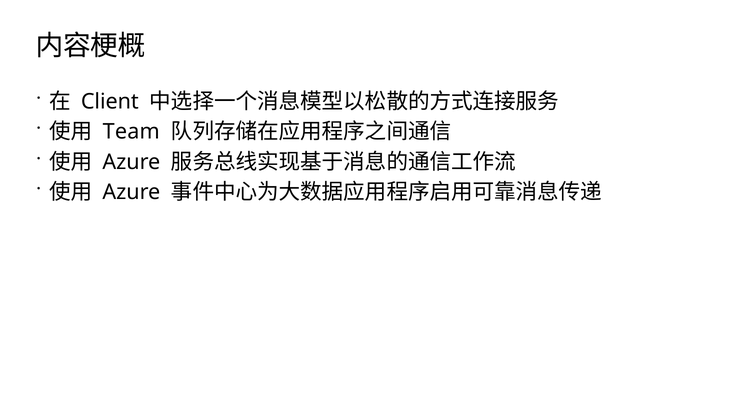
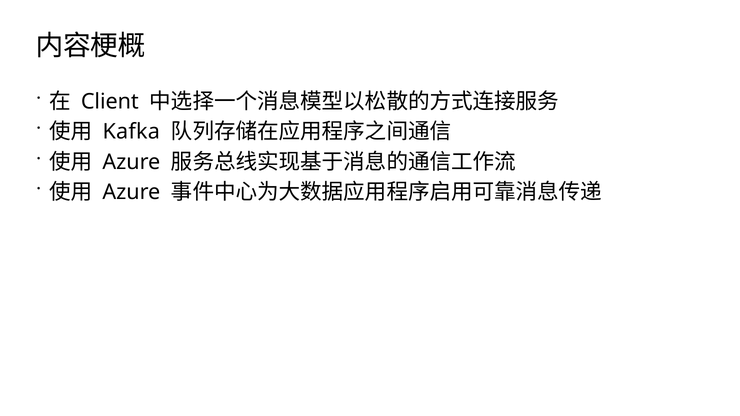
Team: Team -> Kafka
